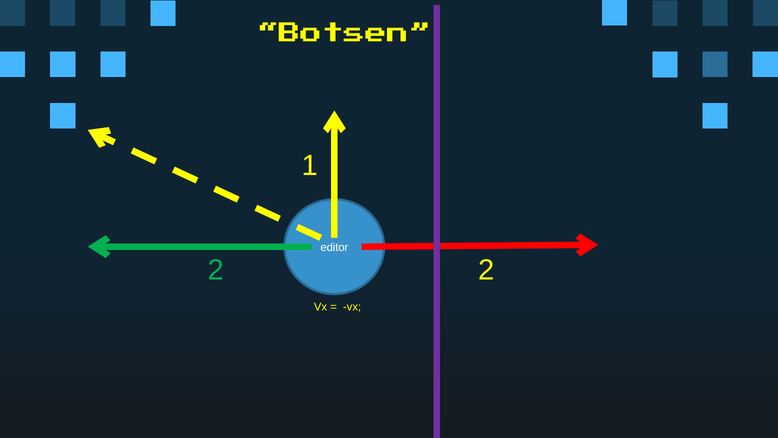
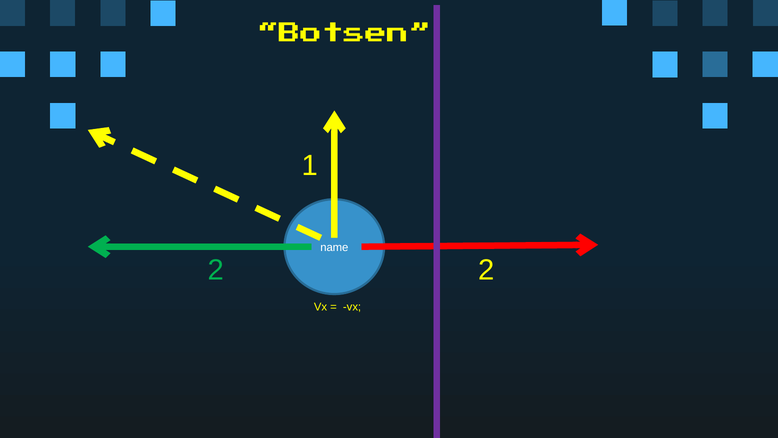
editor: editor -> name
